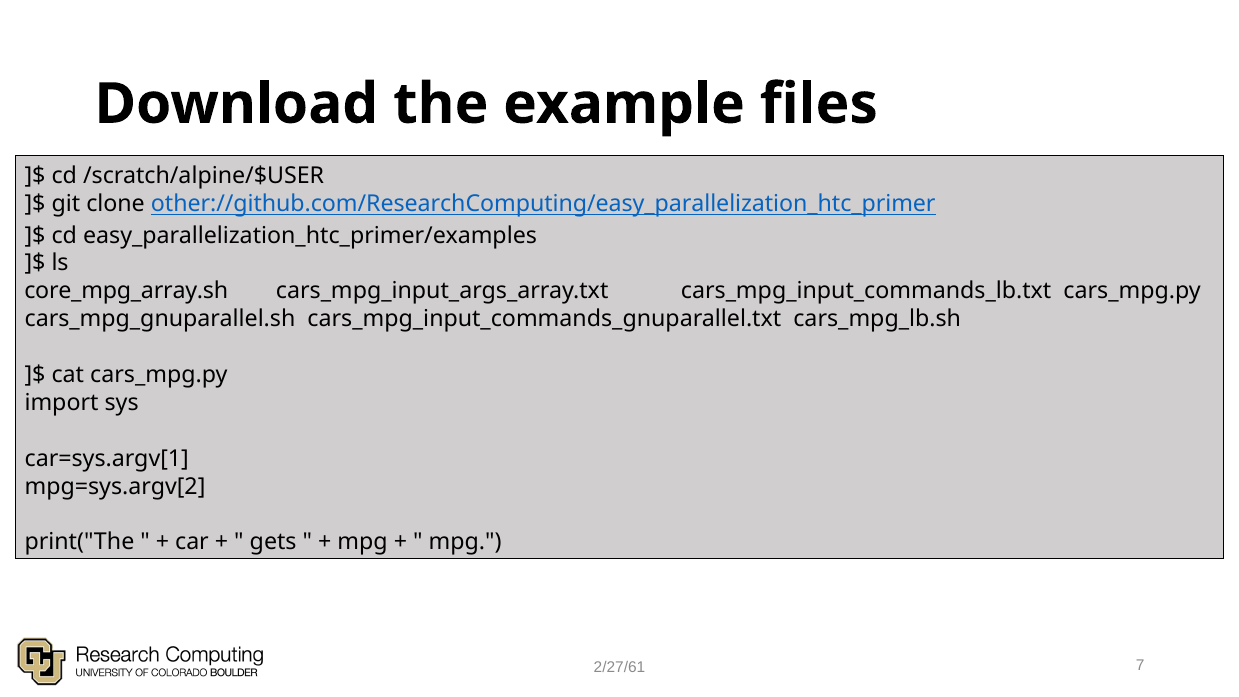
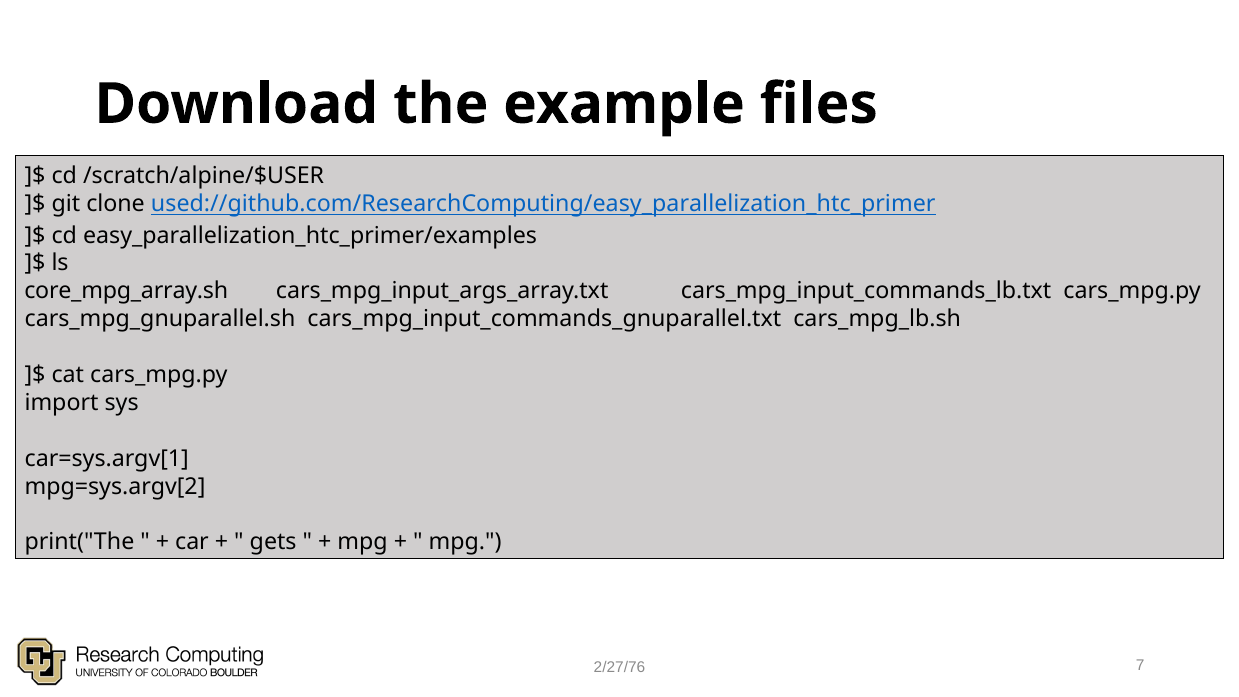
other://github.com/ResearchComputing/easy_parallelization_htc_primer: other://github.com/ResearchComputing/easy_parallelization_htc_primer -> used://github.com/ResearchComputing/easy_parallelization_htc_primer
2/27/61: 2/27/61 -> 2/27/76
